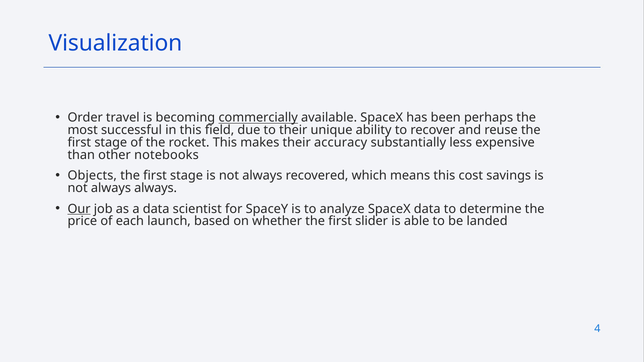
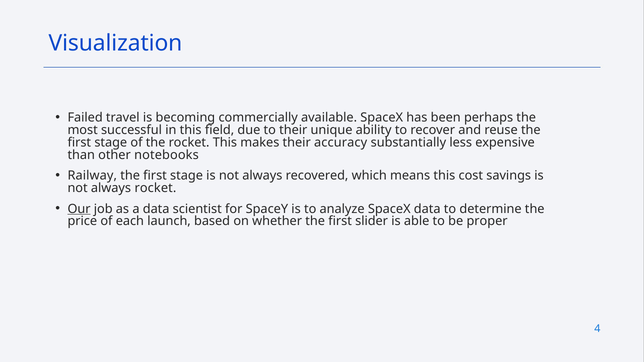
Order: Order -> Failed
commercially underline: present -> none
Objects: Objects -> Railway
always always: always -> rocket
landed: landed -> proper
